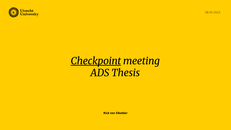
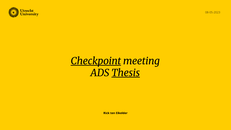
Thesis underline: none -> present
